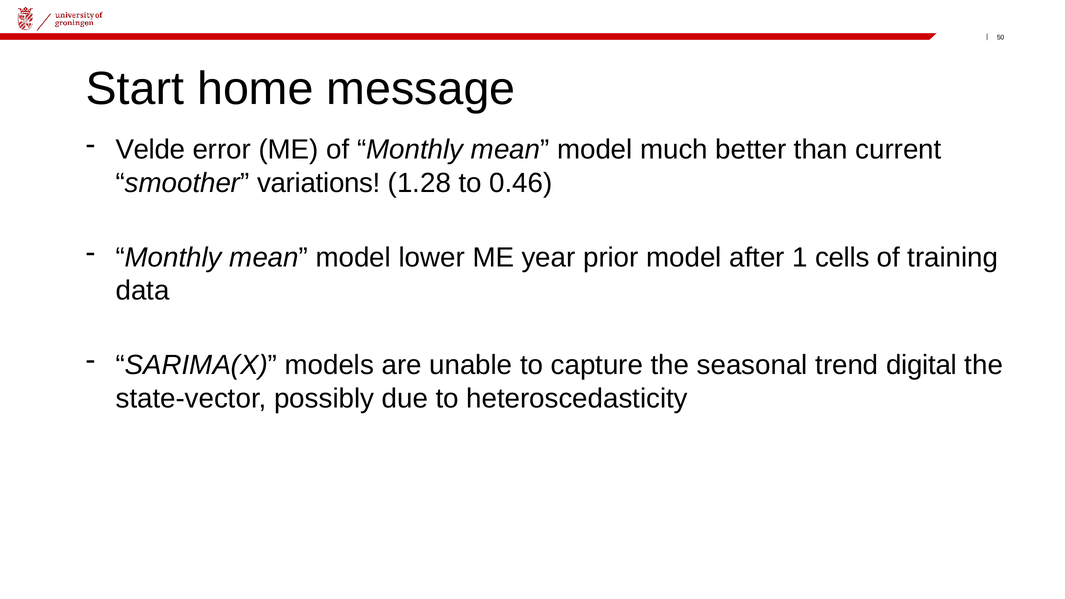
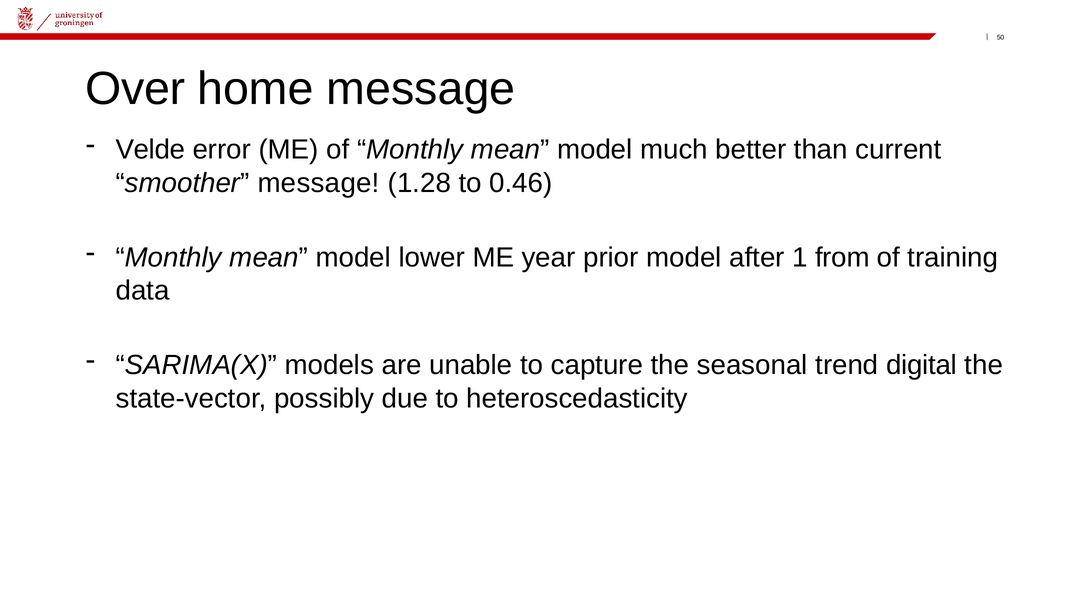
Start: Start -> Over
smoother variations: variations -> message
cells: cells -> from
